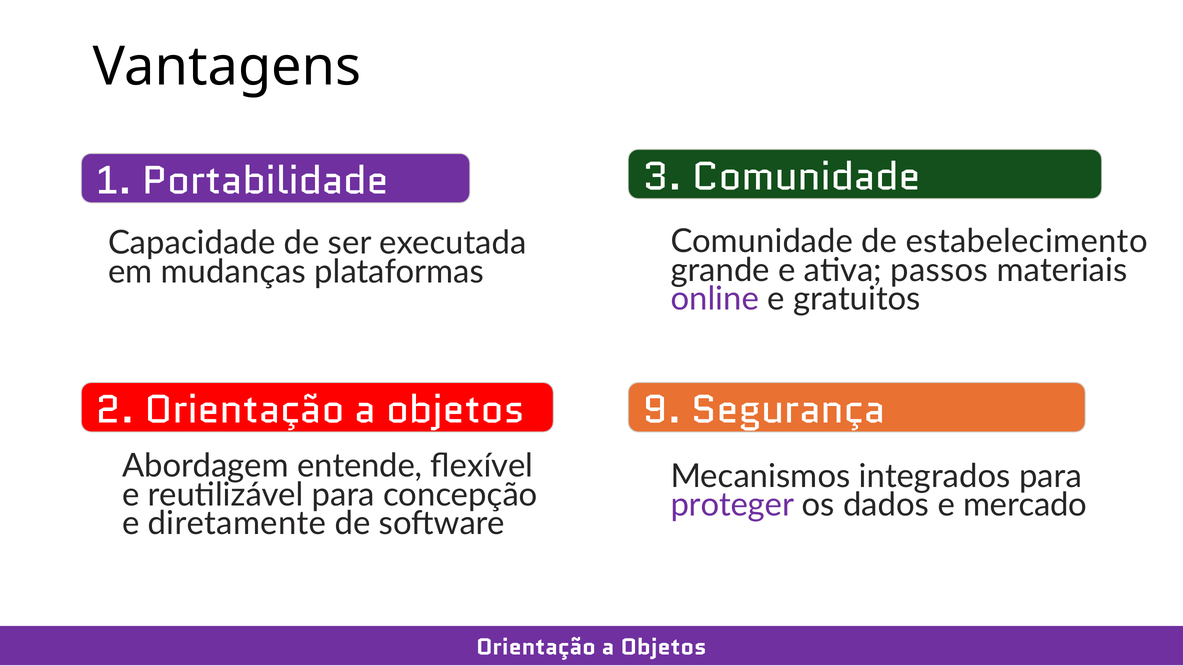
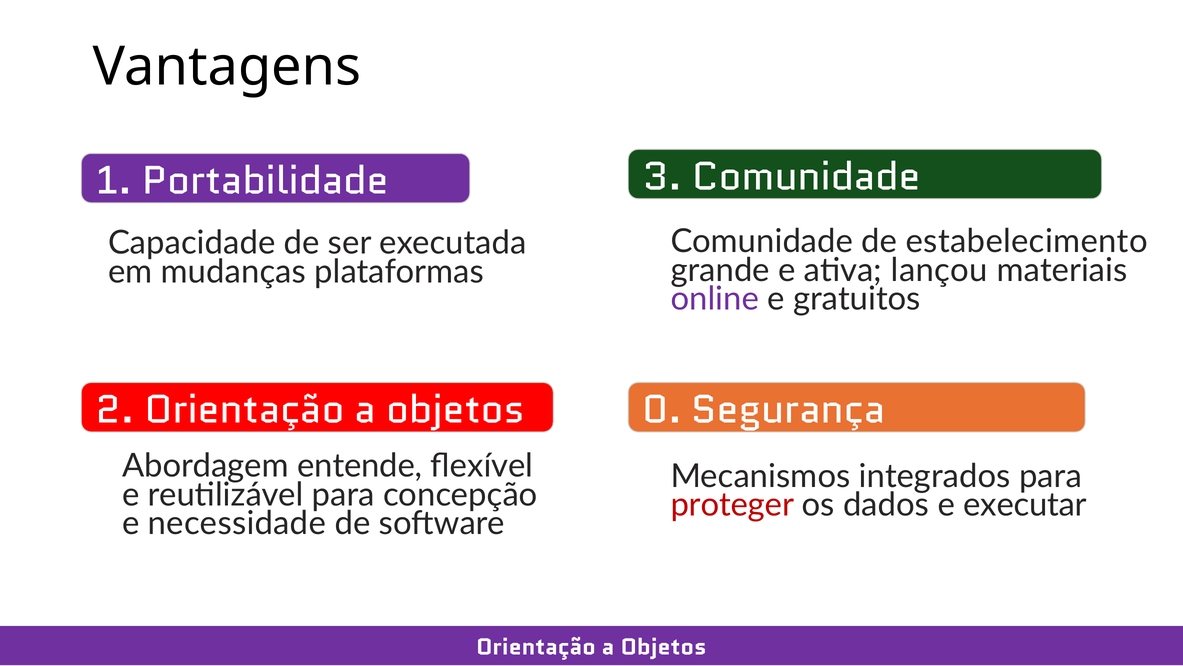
passos: passos -> lançou
9: 9 -> 0
proteger colour: purple -> red
mercado: mercado -> executar
diretamente: diretamente -> necessidade
